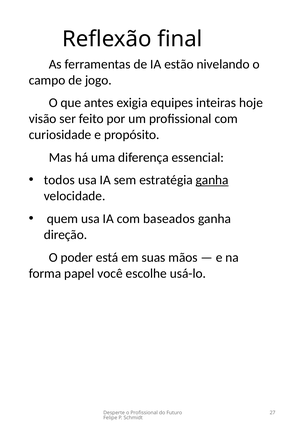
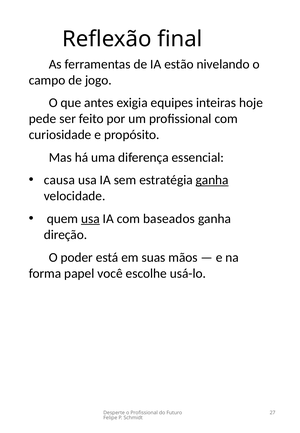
visão: visão -> pede
todos: todos -> causa
usa at (90, 219) underline: none -> present
